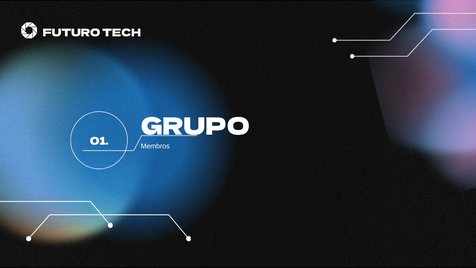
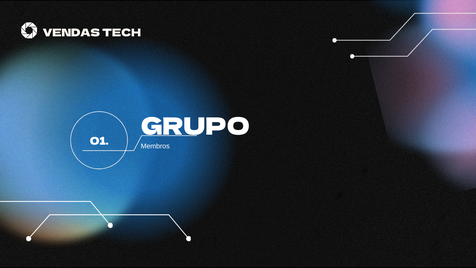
FUTURO: FUTURO -> VENDAS
